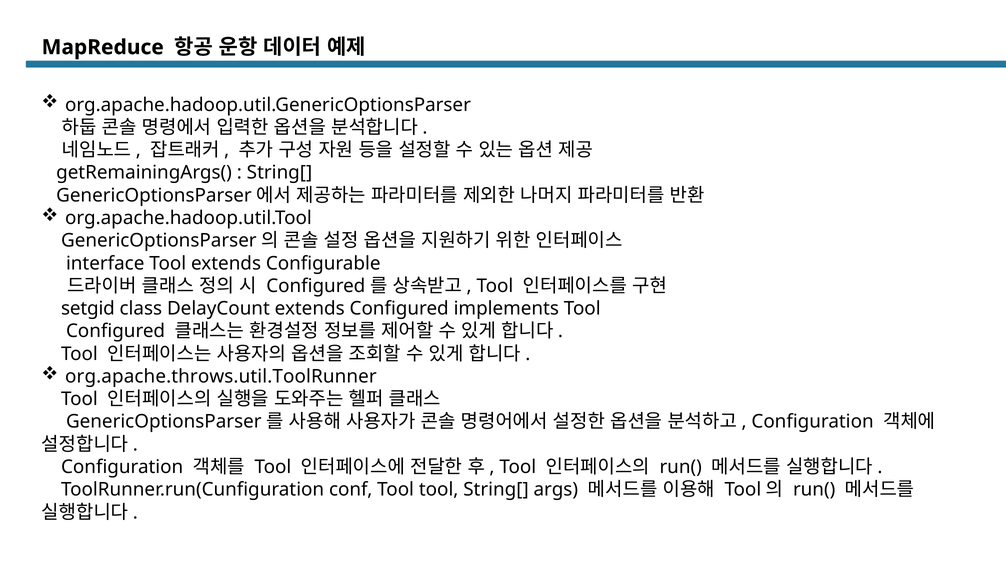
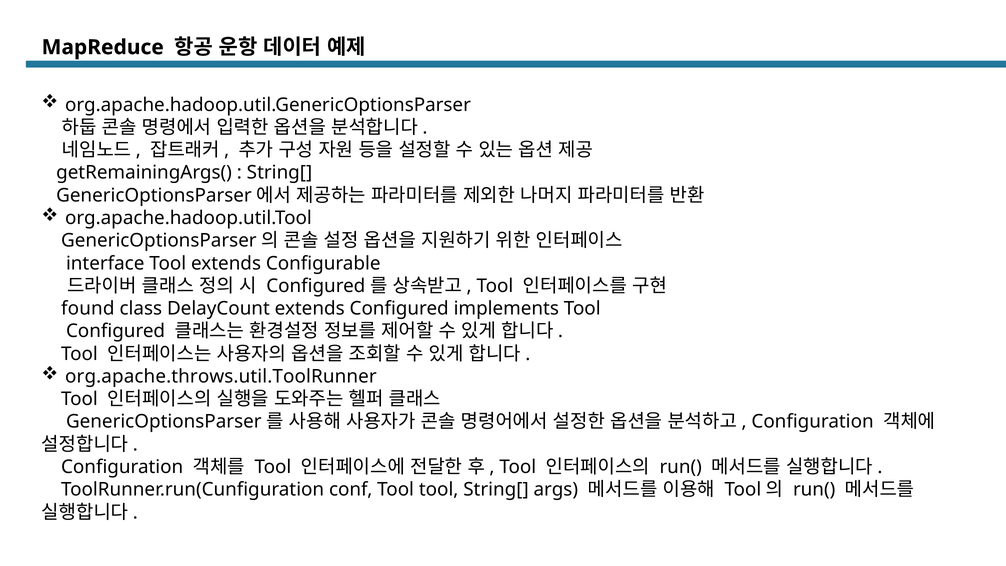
setgid: setgid -> found
